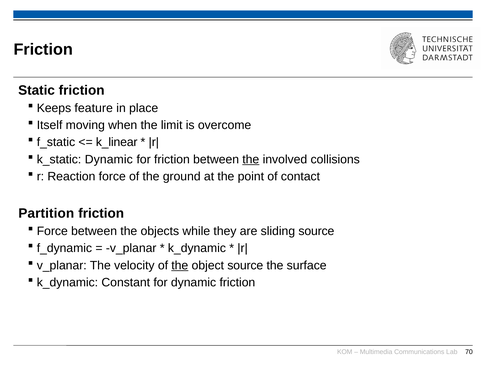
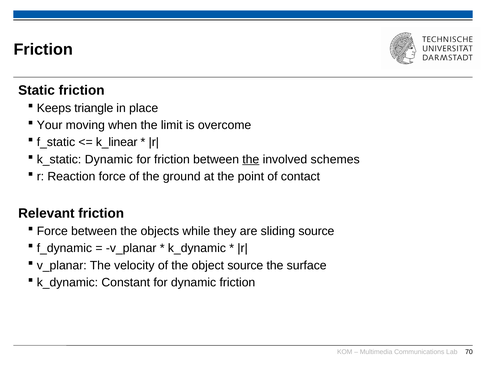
feature: feature -> triangle
Itself: Itself -> Your
collisions: collisions -> schemes
Partition: Partition -> Relevant
the at (180, 265) underline: present -> none
